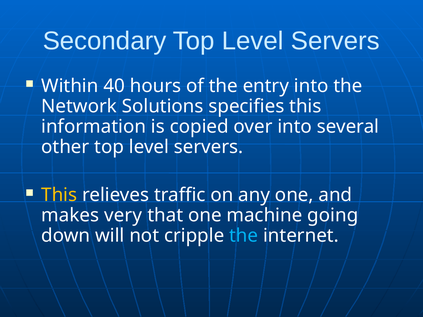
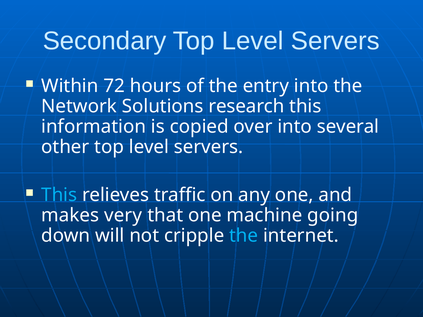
40: 40 -> 72
specifies: specifies -> research
This at (59, 195) colour: yellow -> light blue
